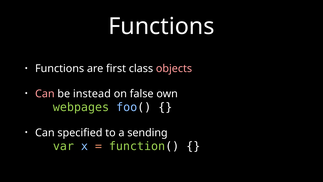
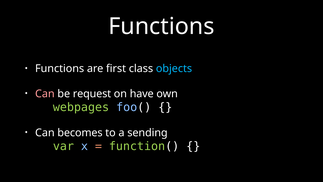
objects colour: pink -> light blue
instead: instead -> request
false: false -> have
specified: specified -> becomes
